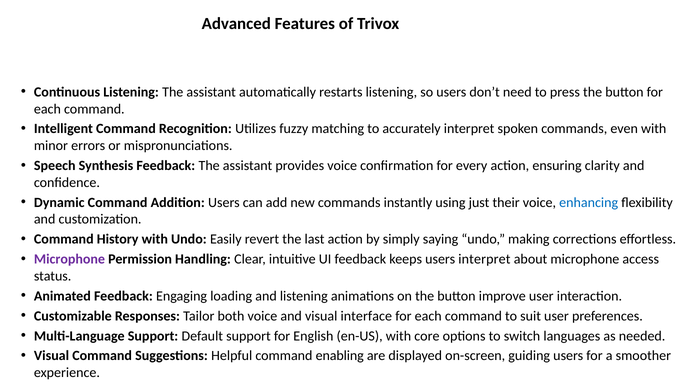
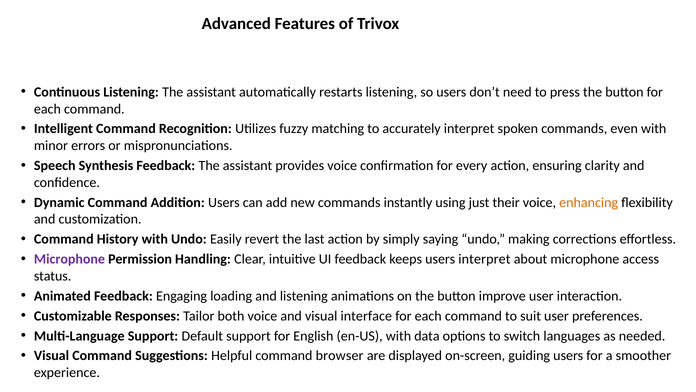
enhancing colour: blue -> orange
core: core -> data
enabling: enabling -> browser
